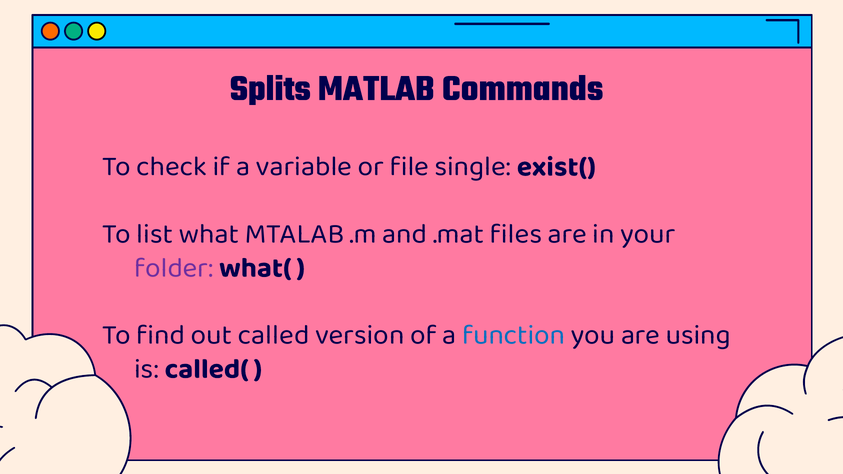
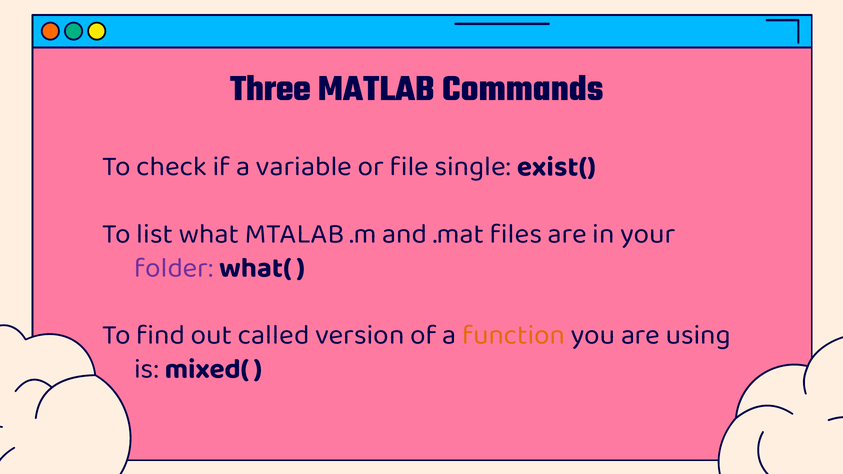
Splits: Splits -> Three
function colour: blue -> orange
called(: called( -> mixed(
